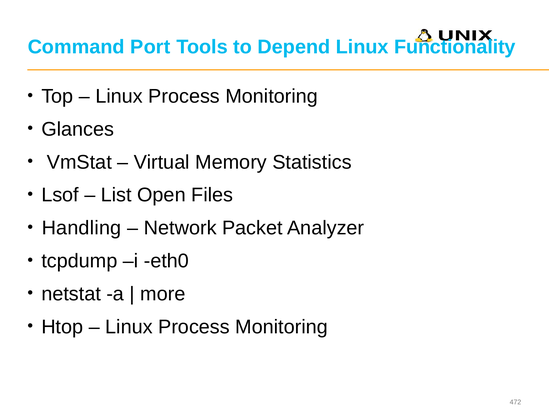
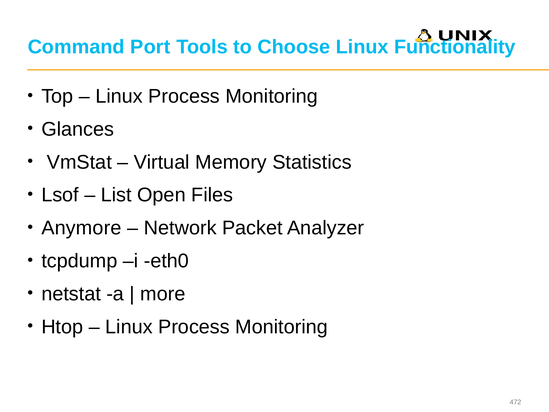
Depend: Depend -> Choose
Handling: Handling -> Anymore
